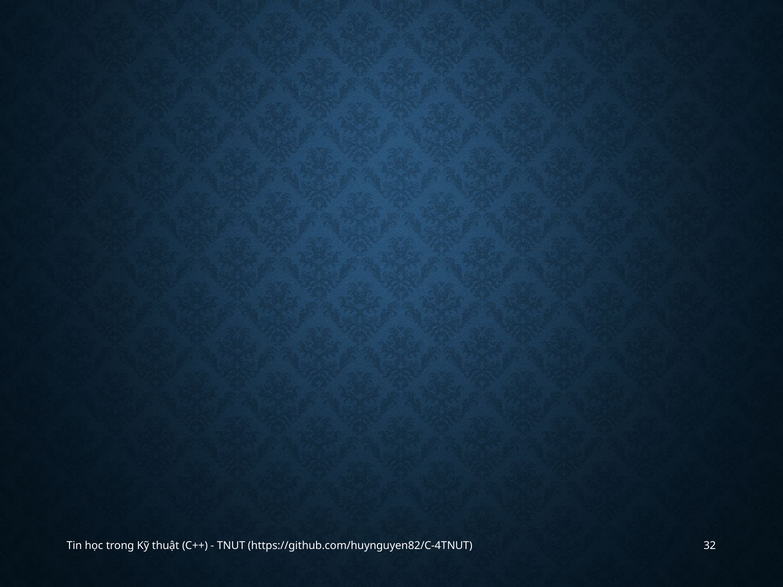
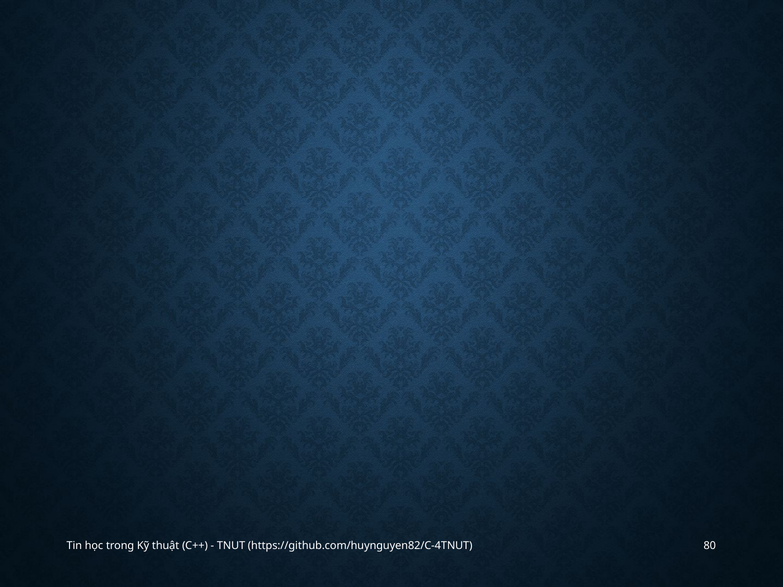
32: 32 -> 80
